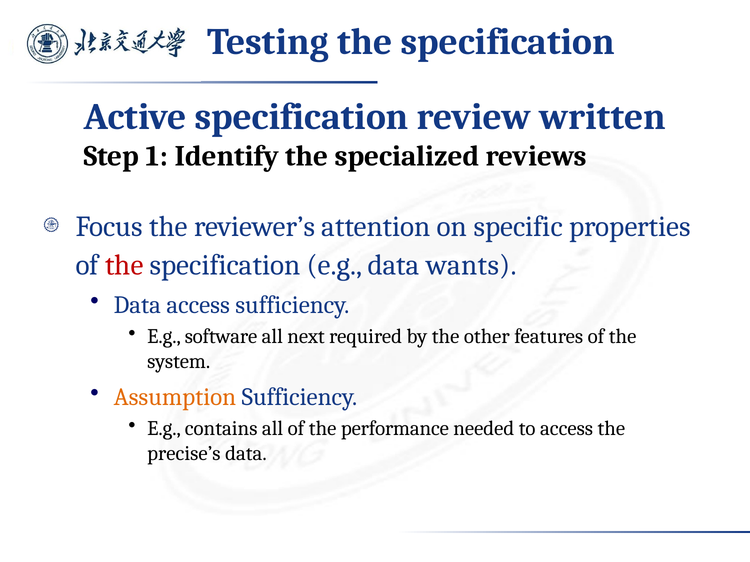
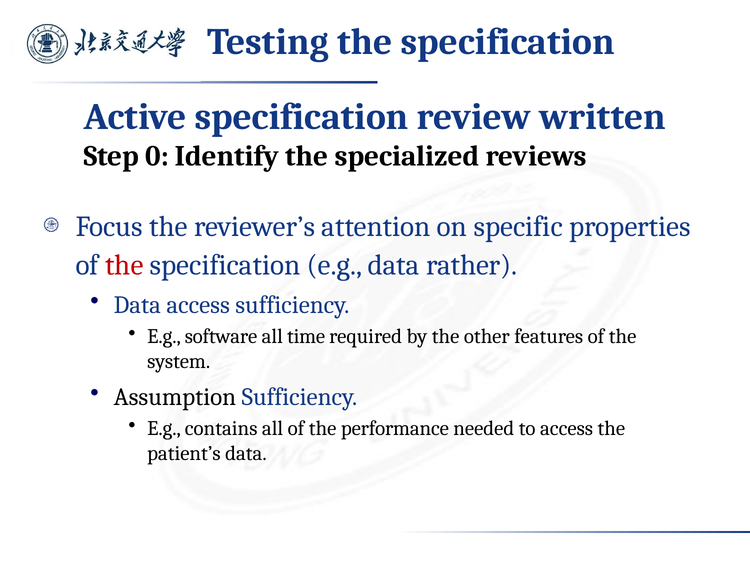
1: 1 -> 0
wants: wants -> rather
next: next -> time
Assumption colour: orange -> black
precise’s: precise’s -> patient’s
